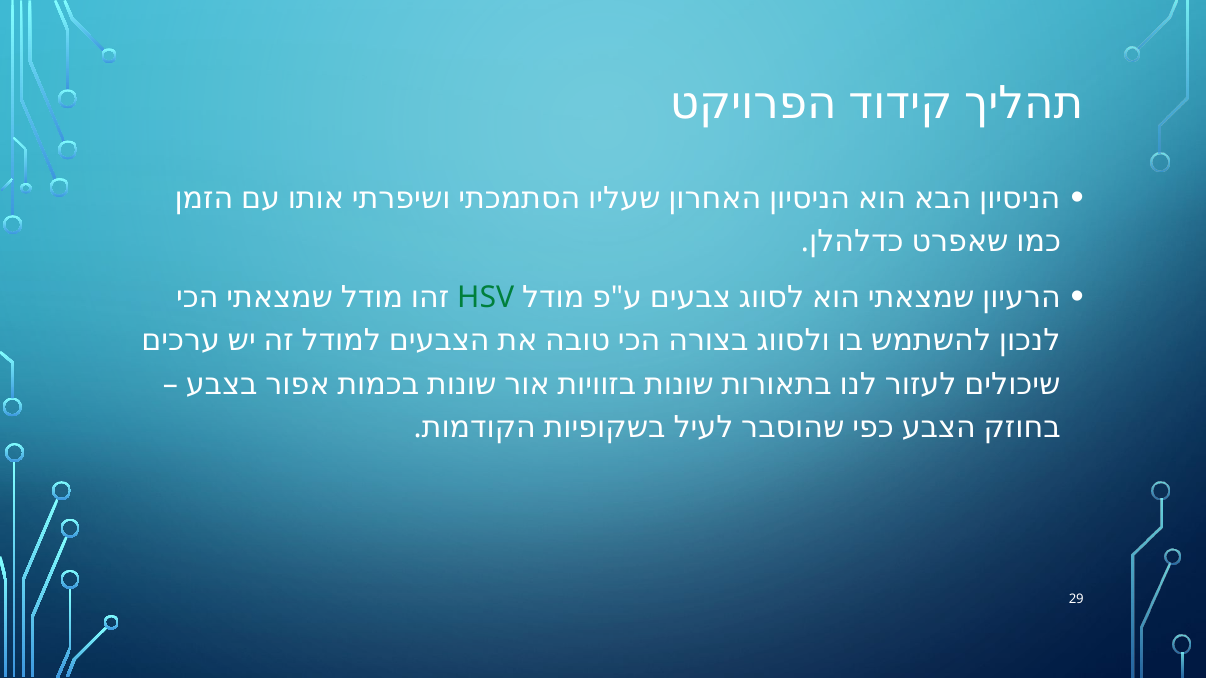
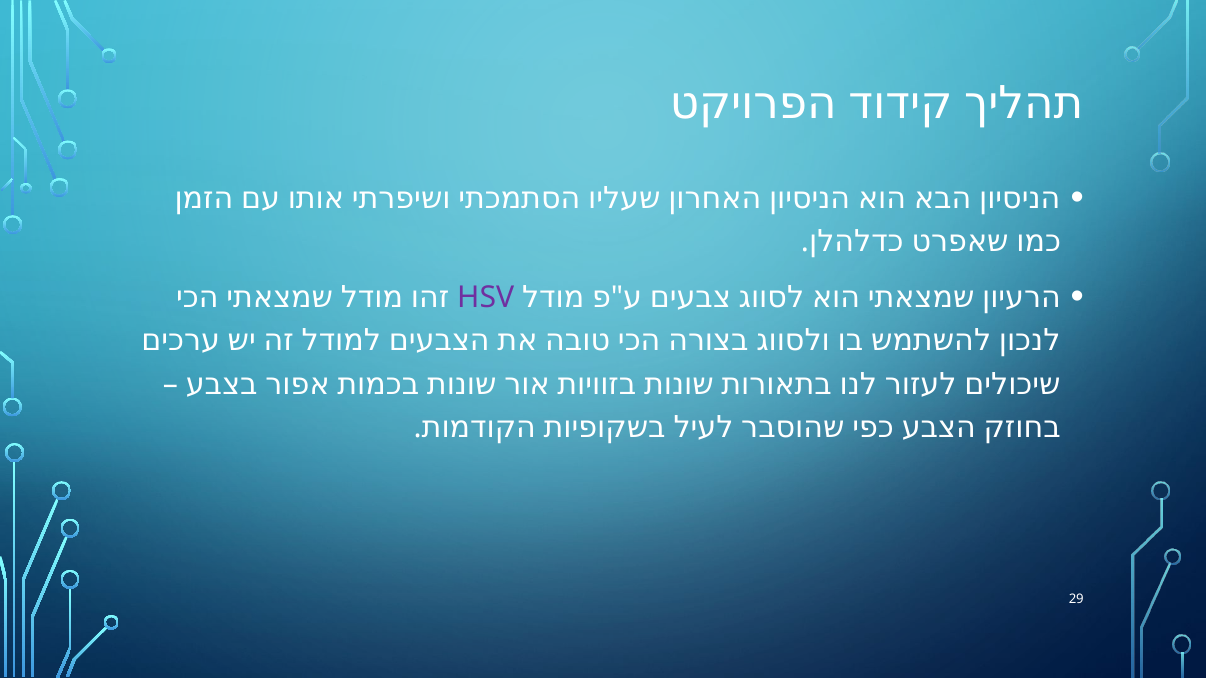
HSV colour: green -> purple
